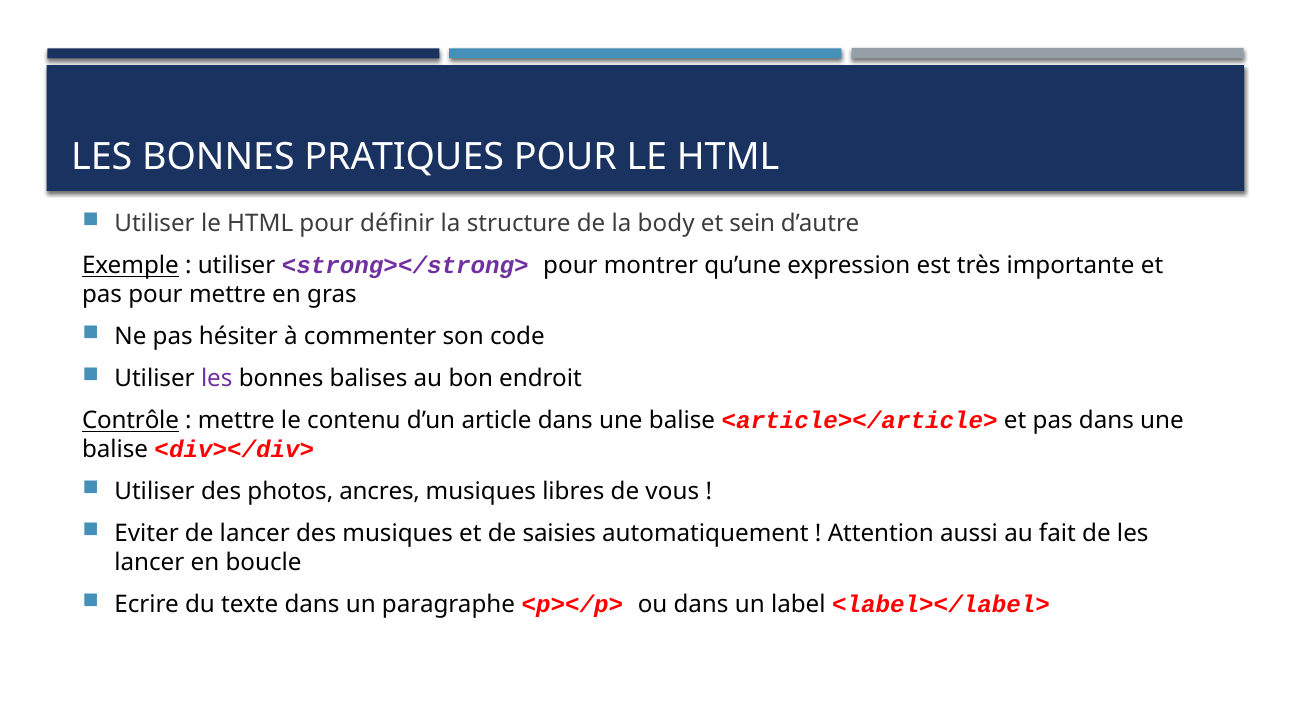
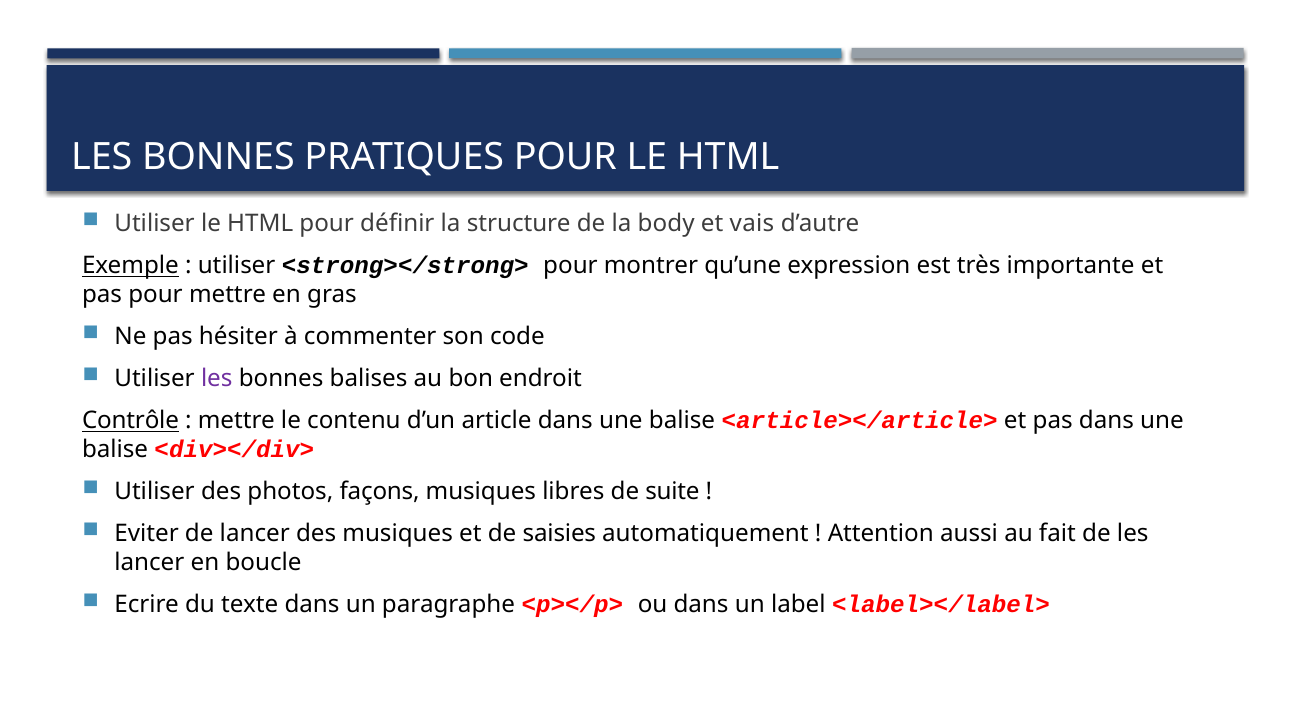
sein: sein -> vais
<strong></strong> colour: purple -> black
ancres: ancres -> façons
vous: vous -> suite
